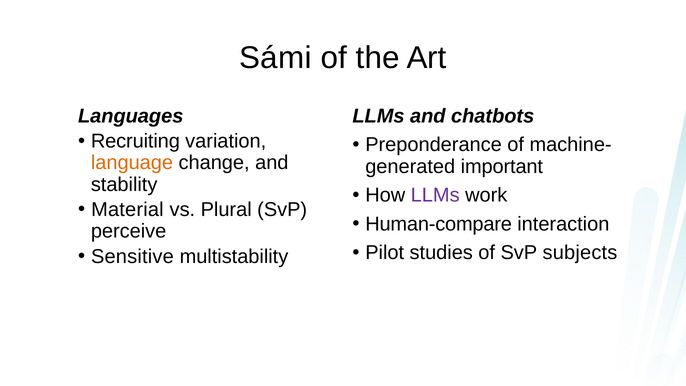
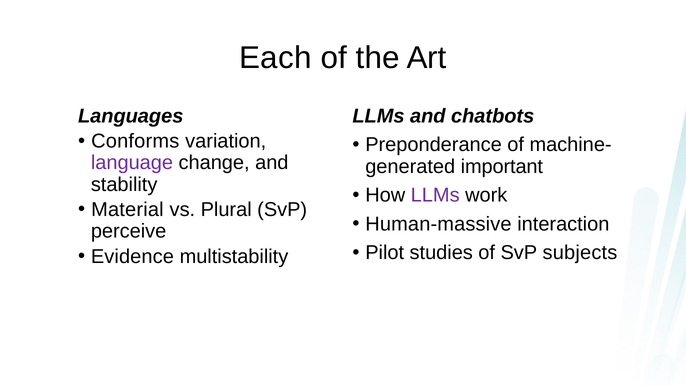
Sámi: Sámi -> Each
Recruiting: Recruiting -> Conforms
language colour: orange -> purple
Human-compare: Human-compare -> Human-massive
Sensitive: Sensitive -> Evidence
